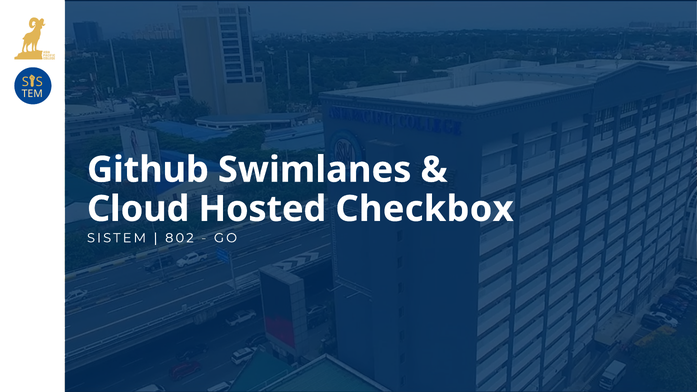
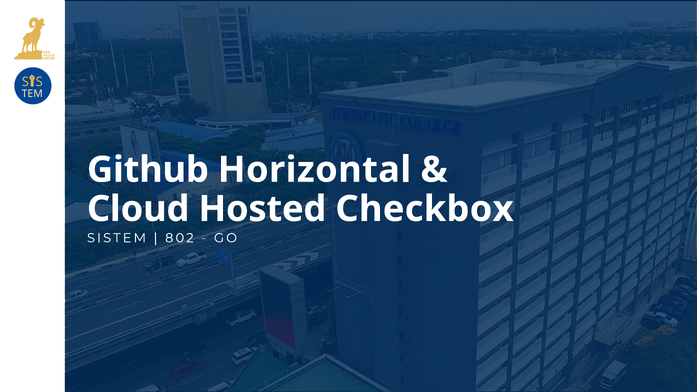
Swimlanes: Swimlanes -> Horizontal
